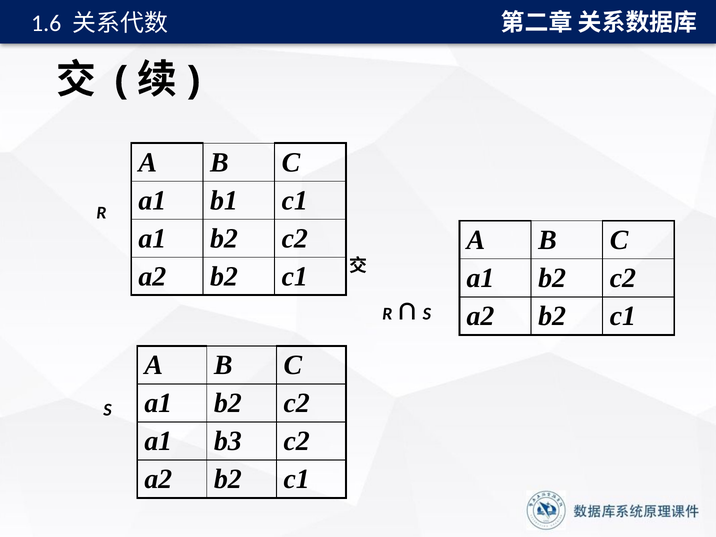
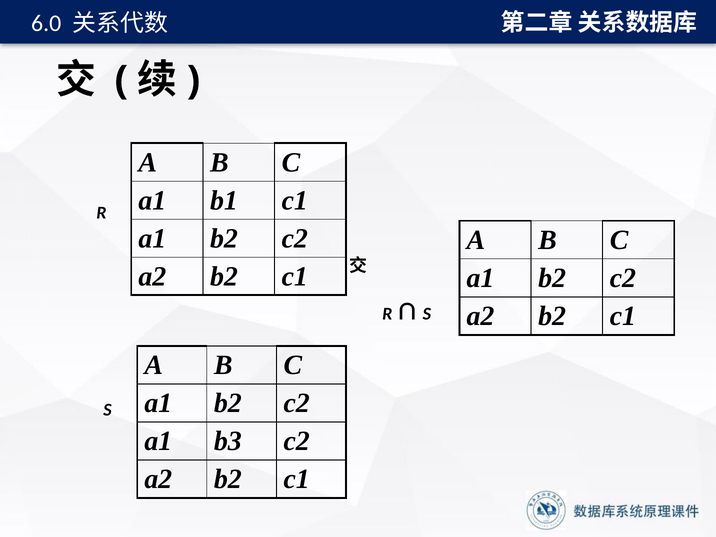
1.6: 1.6 -> 6.0
